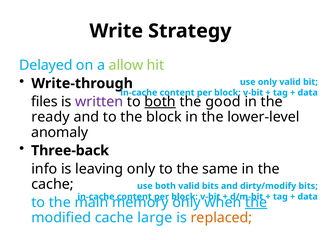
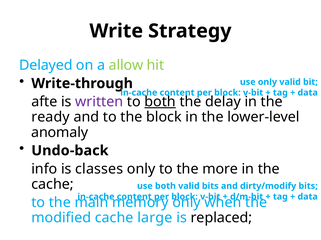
files: files -> afte
good: good -> delay
Three-back: Three-back -> Undo-back
leaving: leaving -> classes
same: same -> more
the at (256, 203) underline: present -> none
replaced colour: orange -> black
